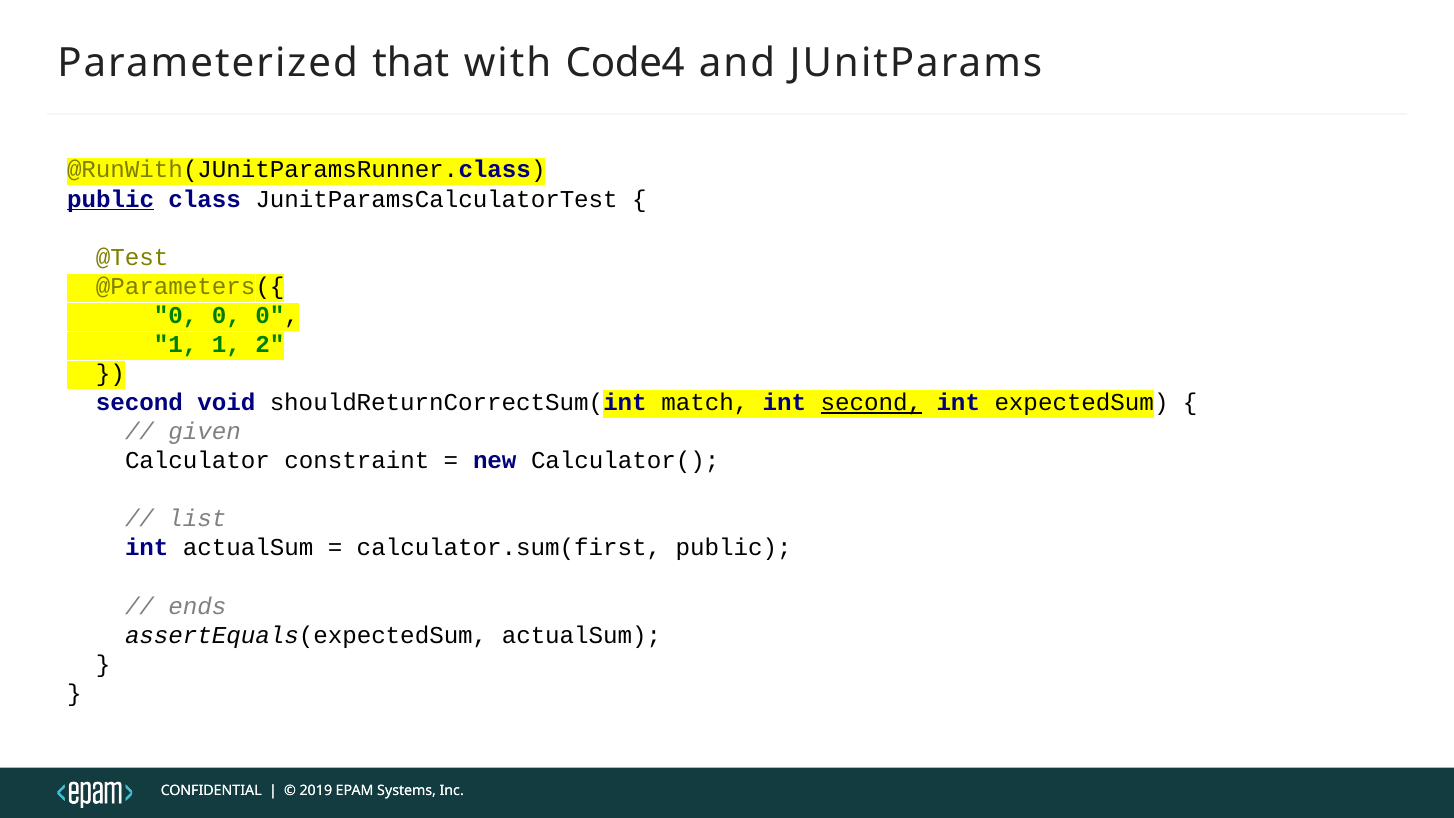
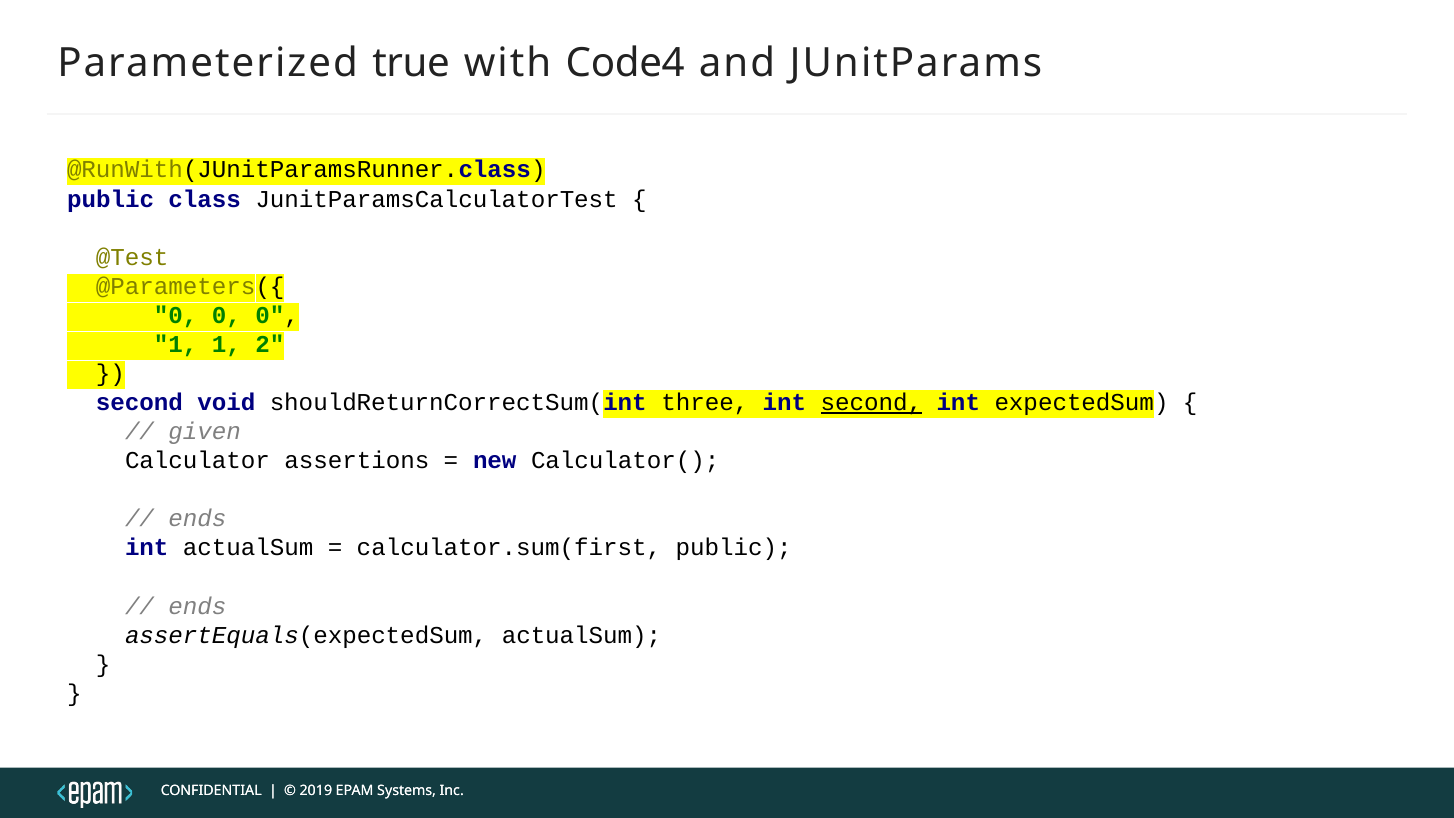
that: that -> true
public at (111, 199) underline: present -> none
match: match -> three
constraint: constraint -> assertions
list at (197, 519): list -> ends
